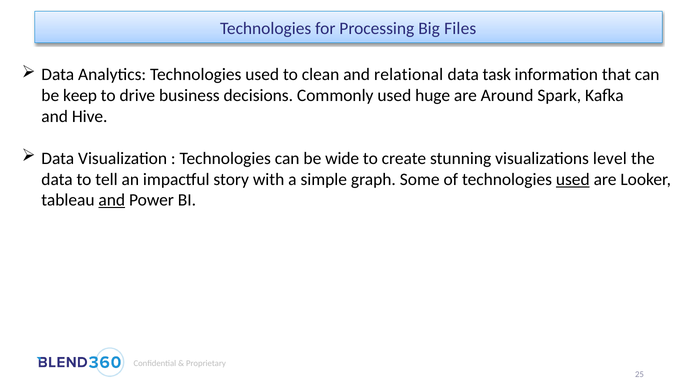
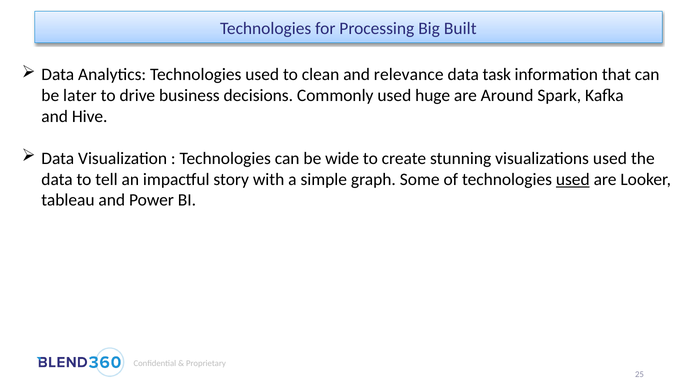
Files: Files -> Built
relational: relational -> relevance
keep: keep -> later
visualizations level: level -> used
and at (112, 200) underline: present -> none
